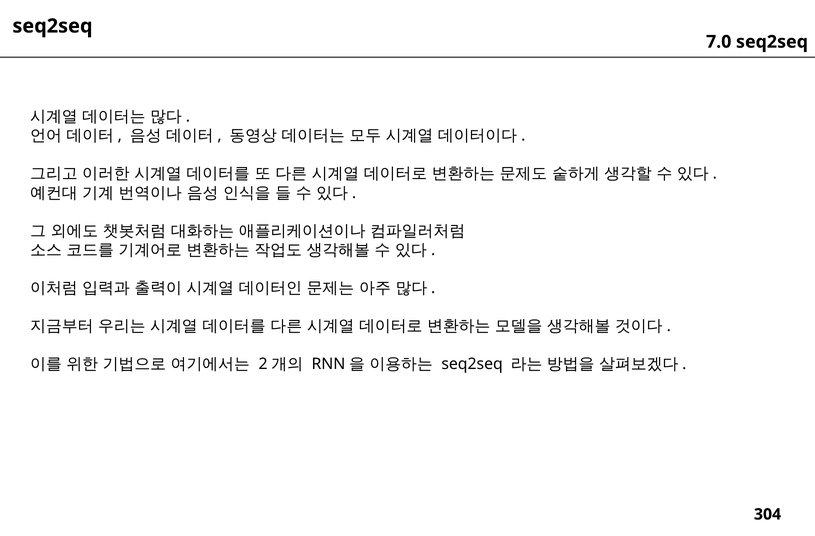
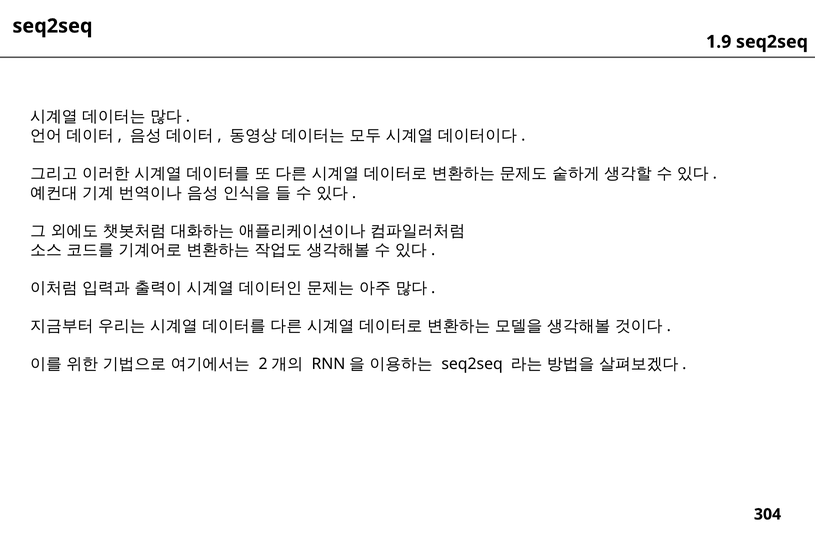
7.0: 7.0 -> 1.9
